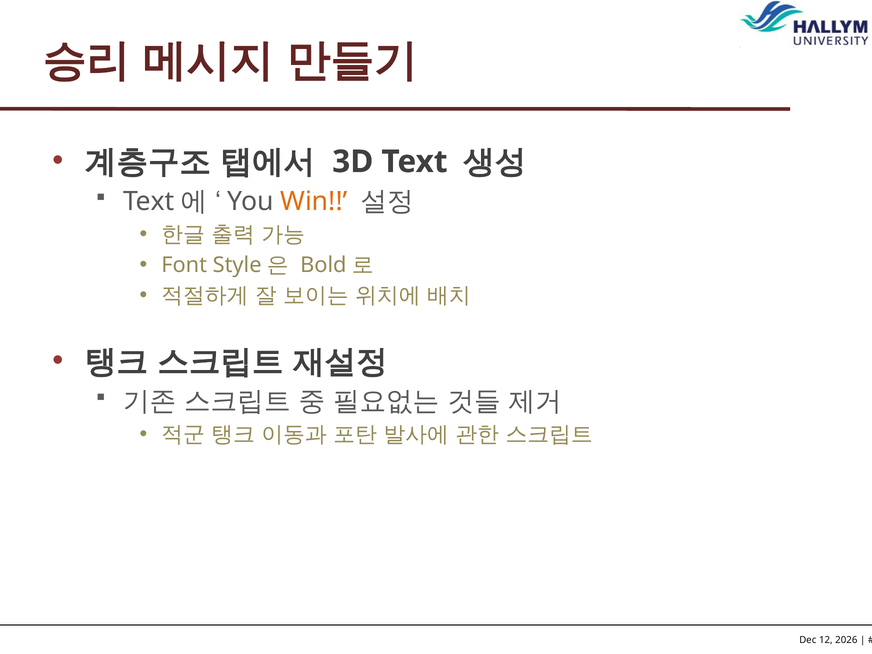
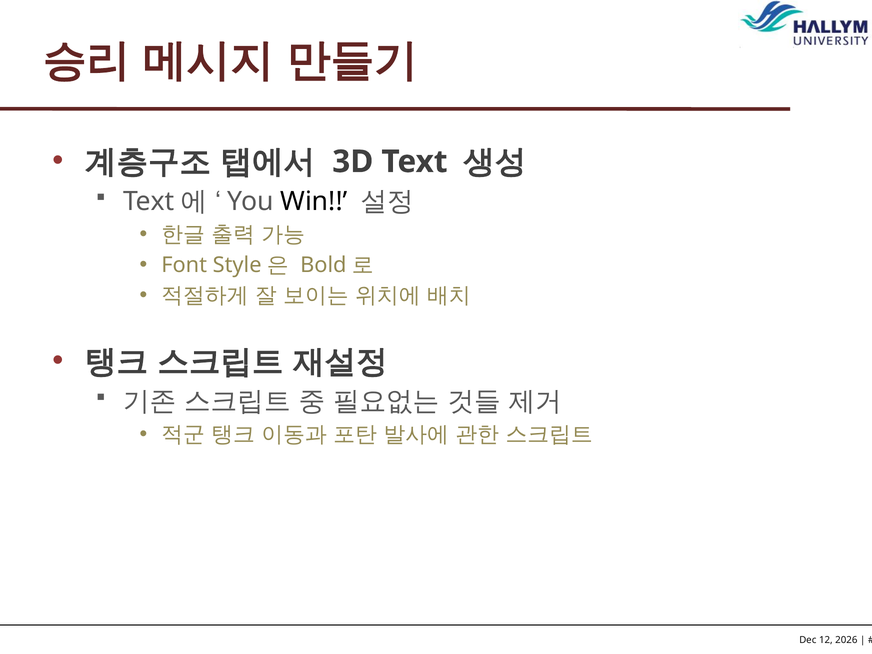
Win colour: orange -> black
